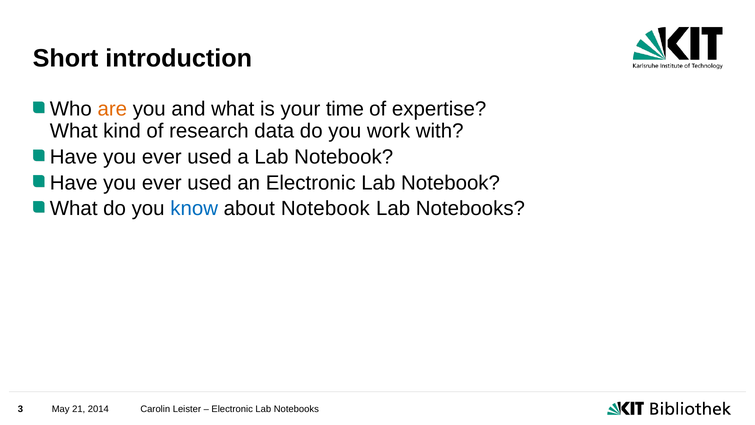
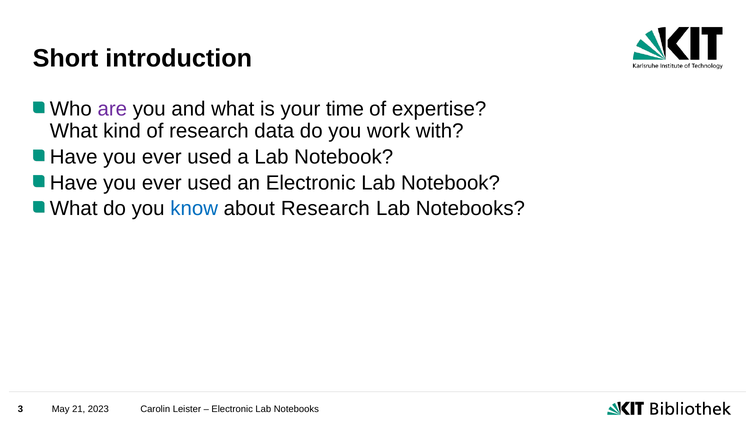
are colour: orange -> purple
about Notebook: Notebook -> Research
2014: 2014 -> 2023
